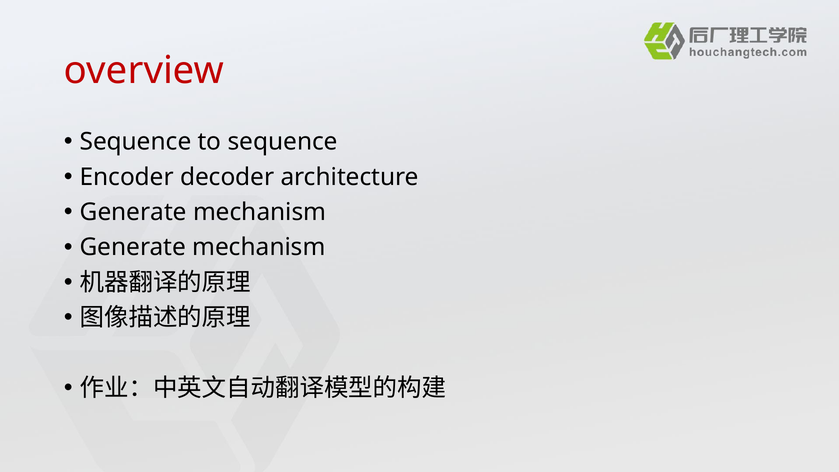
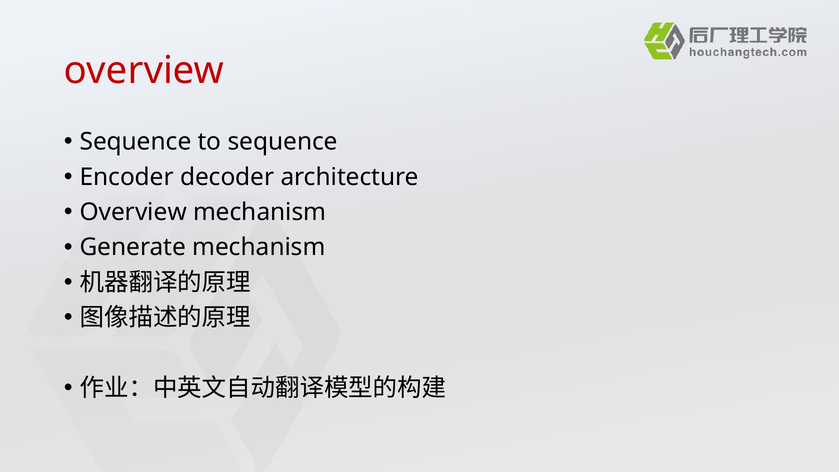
Generate at (133, 212): Generate -> Overview
